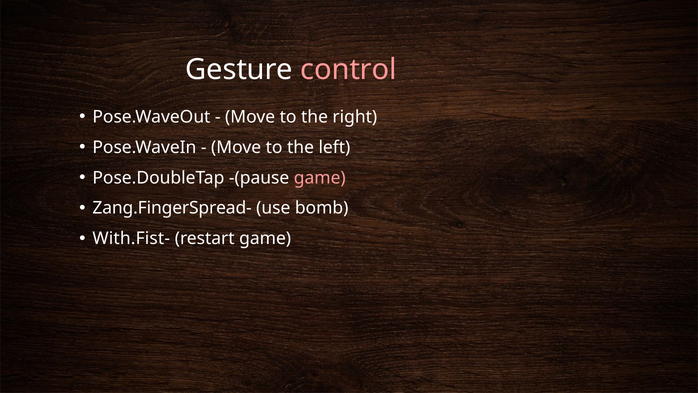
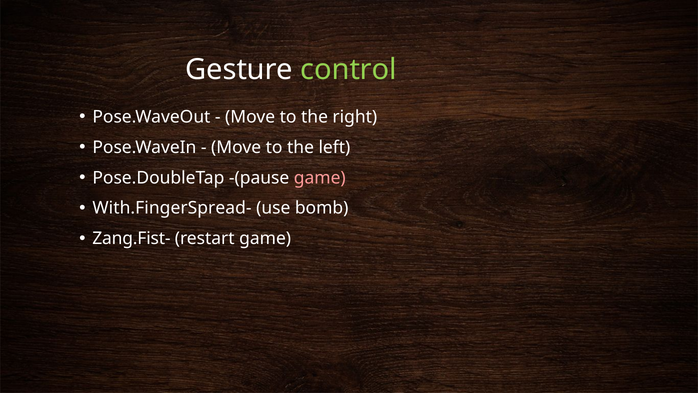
control colour: pink -> light green
Zang.FingerSpread-: Zang.FingerSpread- -> With.FingerSpread-
With.Fist-: With.Fist- -> Zang.Fist-
